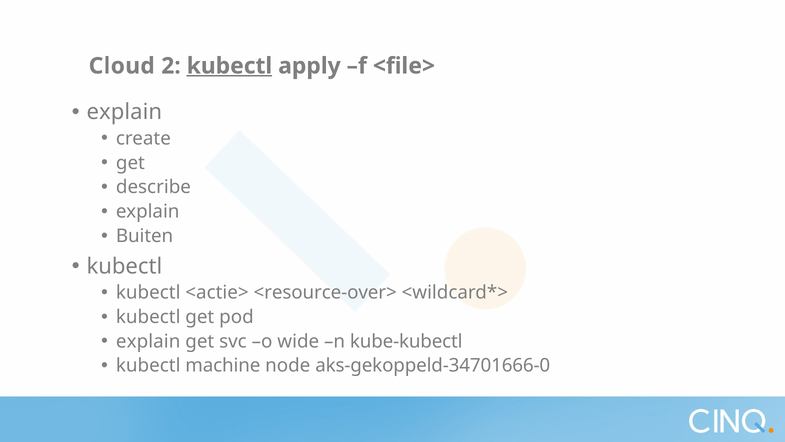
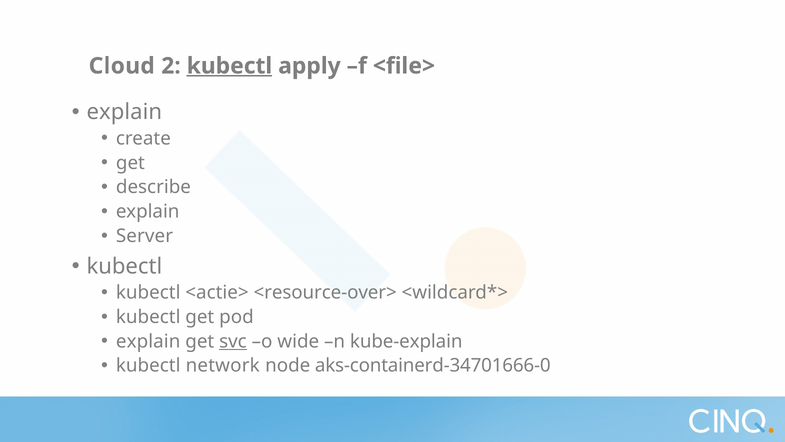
Buiten: Buiten -> Server
svc underline: none -> present
kube-kubectl: kube-kubectl -> kube-explain
machine: machine -> network
aks-gekoppeld-34701666-0: aks-gekoppeld-34701666-0 -> aks-containerd-34701666-0
